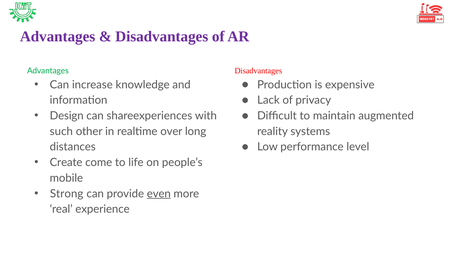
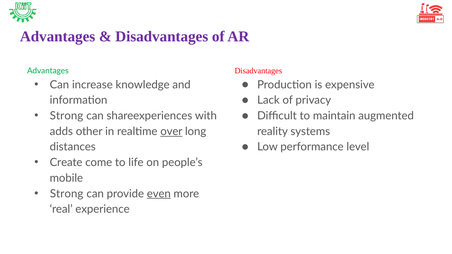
Design at (67, 116): Design -> Strong
such: such -> adds
over underline: none -> present
